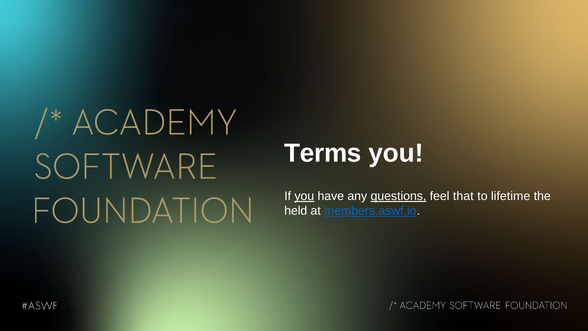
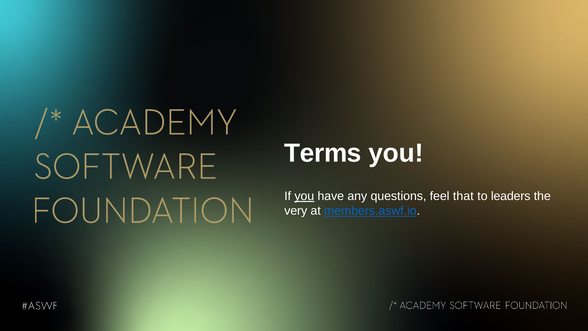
questions underline: present -> none
lifetime: lifetime -> leaders
held: held -> very
